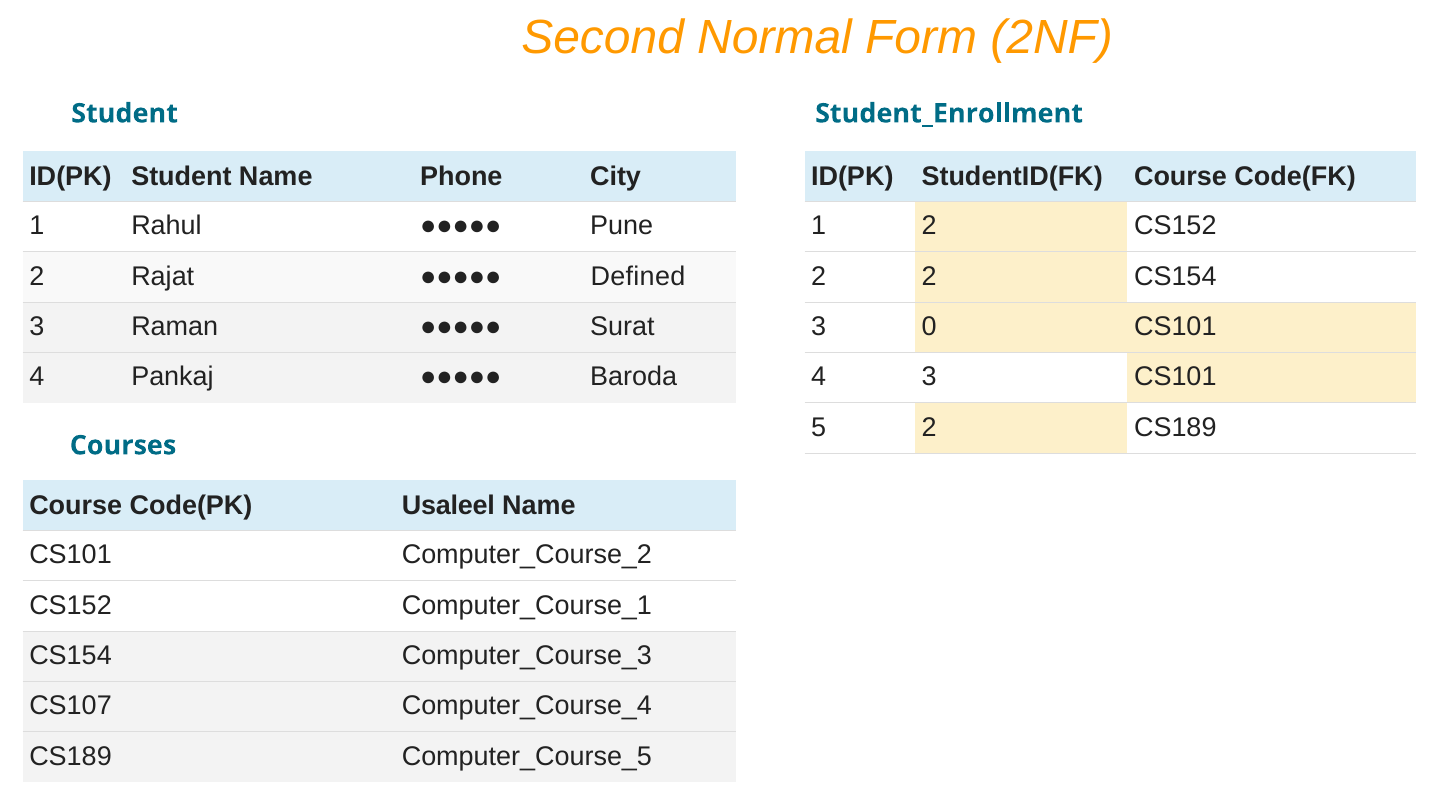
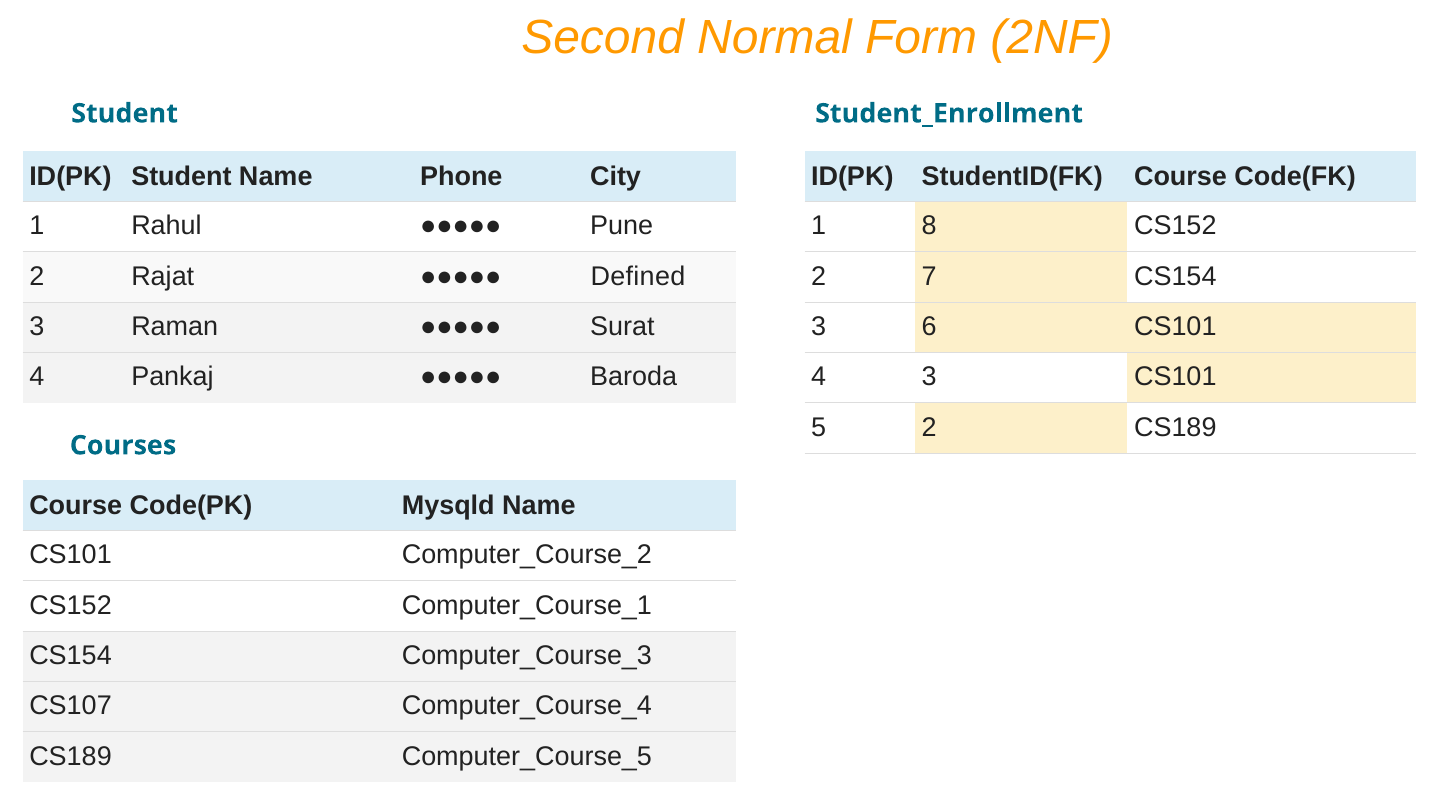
1 2: 2 -> 8
2 2: 2 -> 7
0: 0 -> 6
Usaleel: Usaleel -> Mysqld
